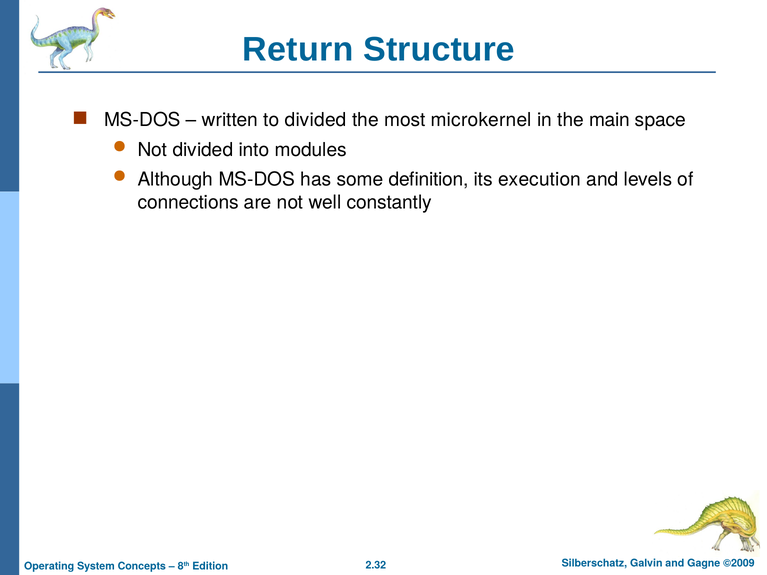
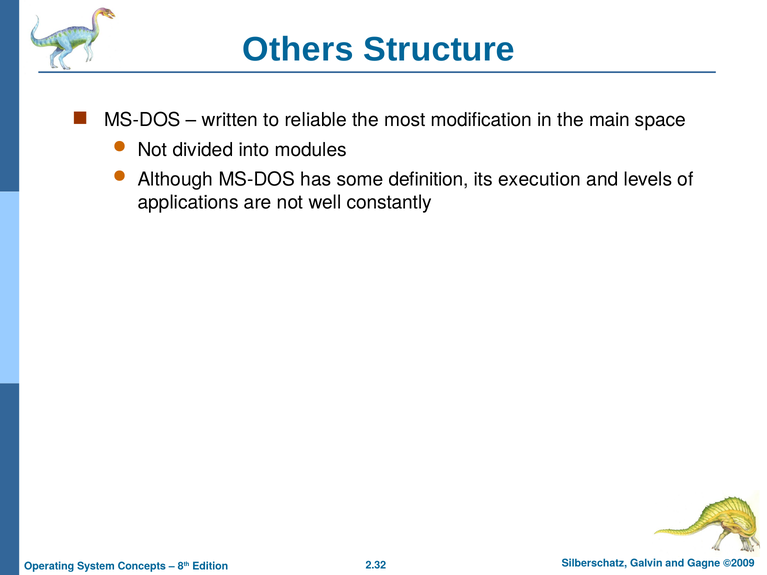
Return: Return -> Others
to divided: divided -> reliable
microkernel: microkernel -> modification
connections: connections -> applications
